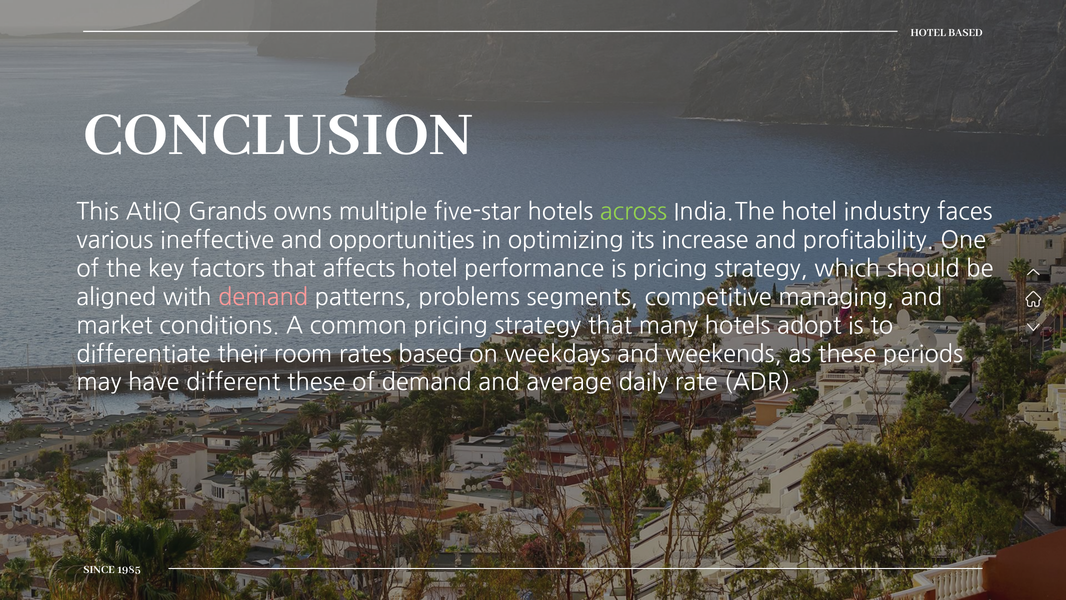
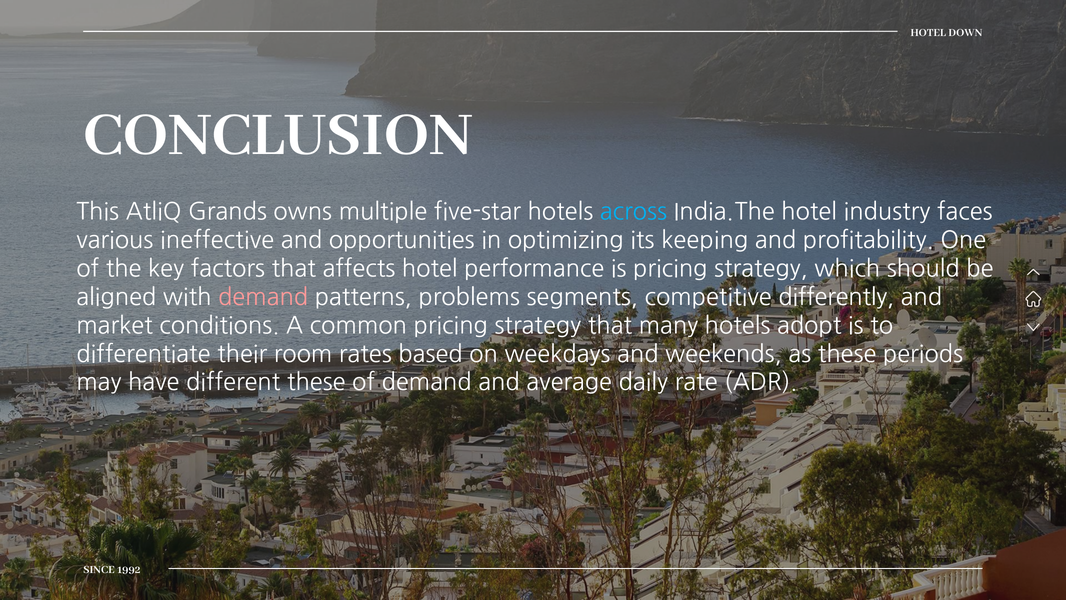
HOTEL BASED: BASED -> DOWN
across colour: light green -> light blue
increase: increase -> keeping
managing: managing -> differently
1985: 1985 -> 1992
